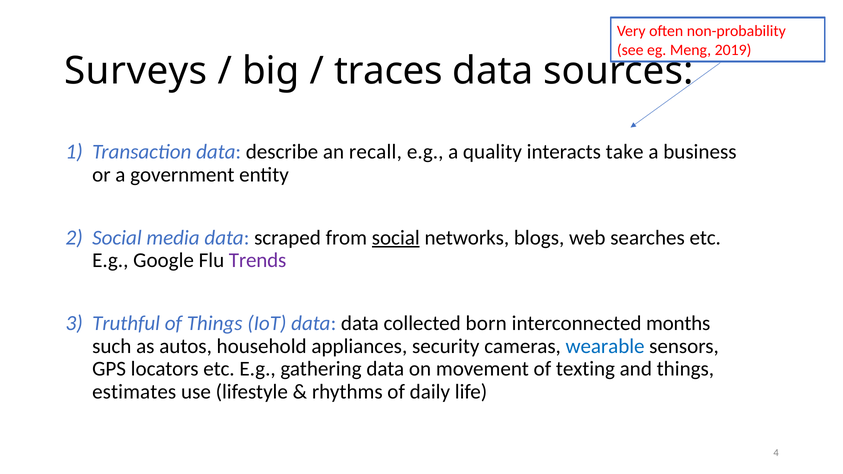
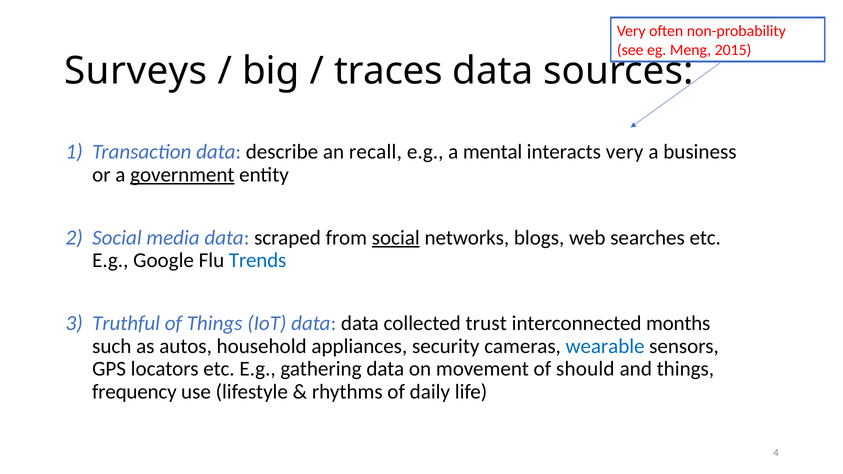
2019: 2019 -> 2015
quality: quality -> mental
interacts take: take -> very
government underline: none -> present
Trends colour: purple -> blue
born: born -> trust
texting: texting -> should
estimates: estimates -> frequency
